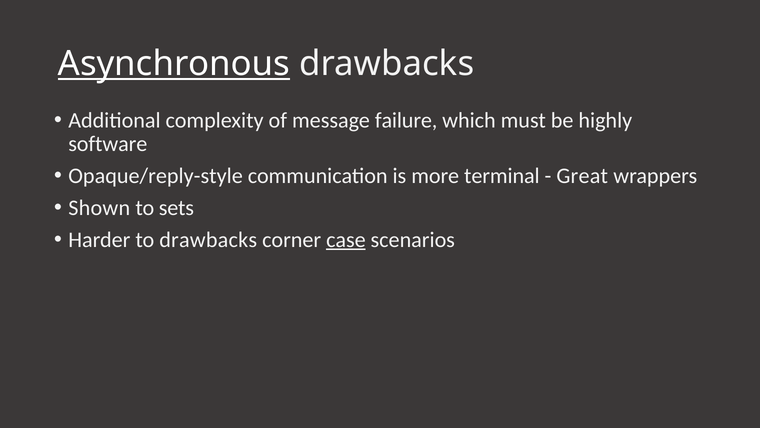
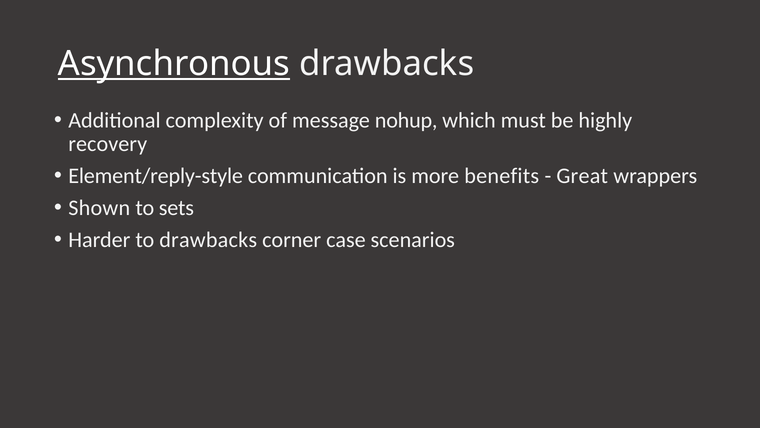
failure: failure -> nohup
software: software -> recovery
Opaque/reply-style: Opaque/reply-style -> Element/reply-style
terminal: terminal -> benefits
case underline: present -> none
